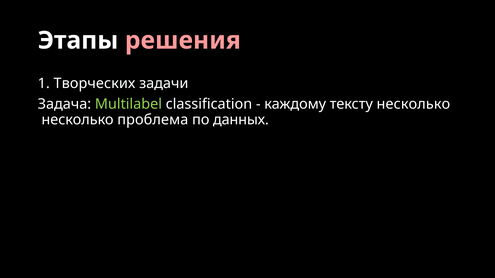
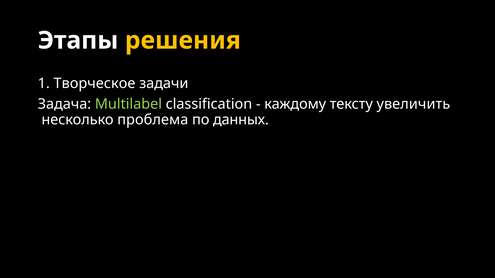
решения colour: pink -> yellow
Творческих: Творческих -> Творческое
тексту несколько: несколько -> увеличить
